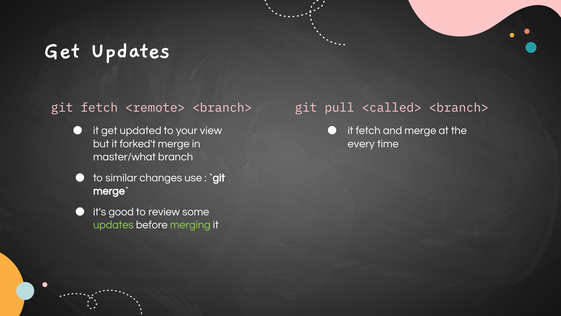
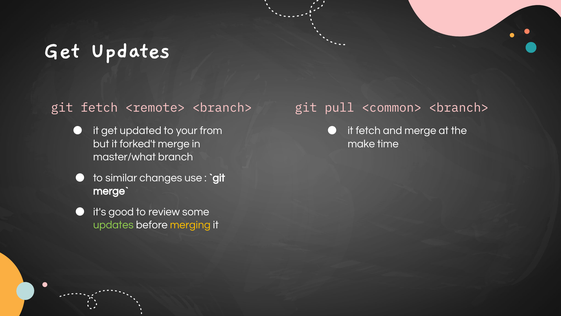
<called>: <called> -> <common>
view: view -> from
every: every -> make
merging colour: light green -> yellow
